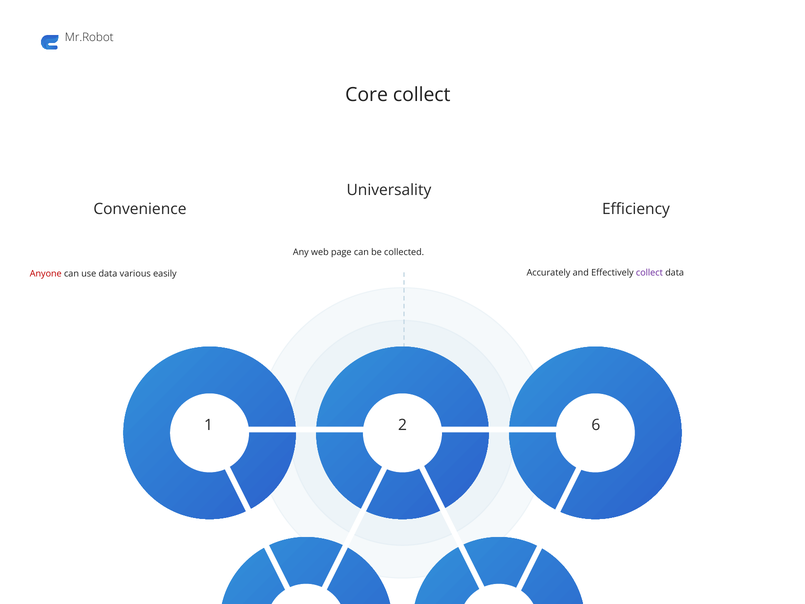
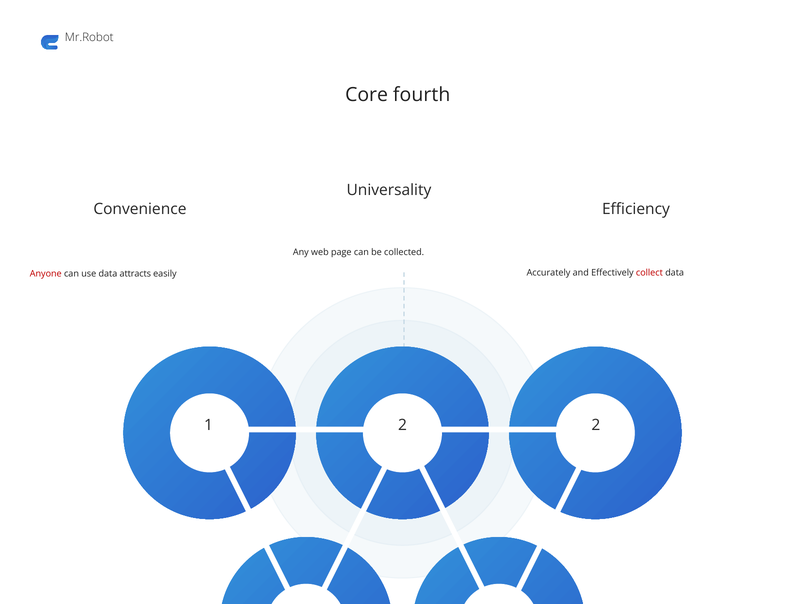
Core collect: collect -> fourth
collect at (649, 273) colour: purple -> red
various: various -> attracts
2 6: 6 -> 2
